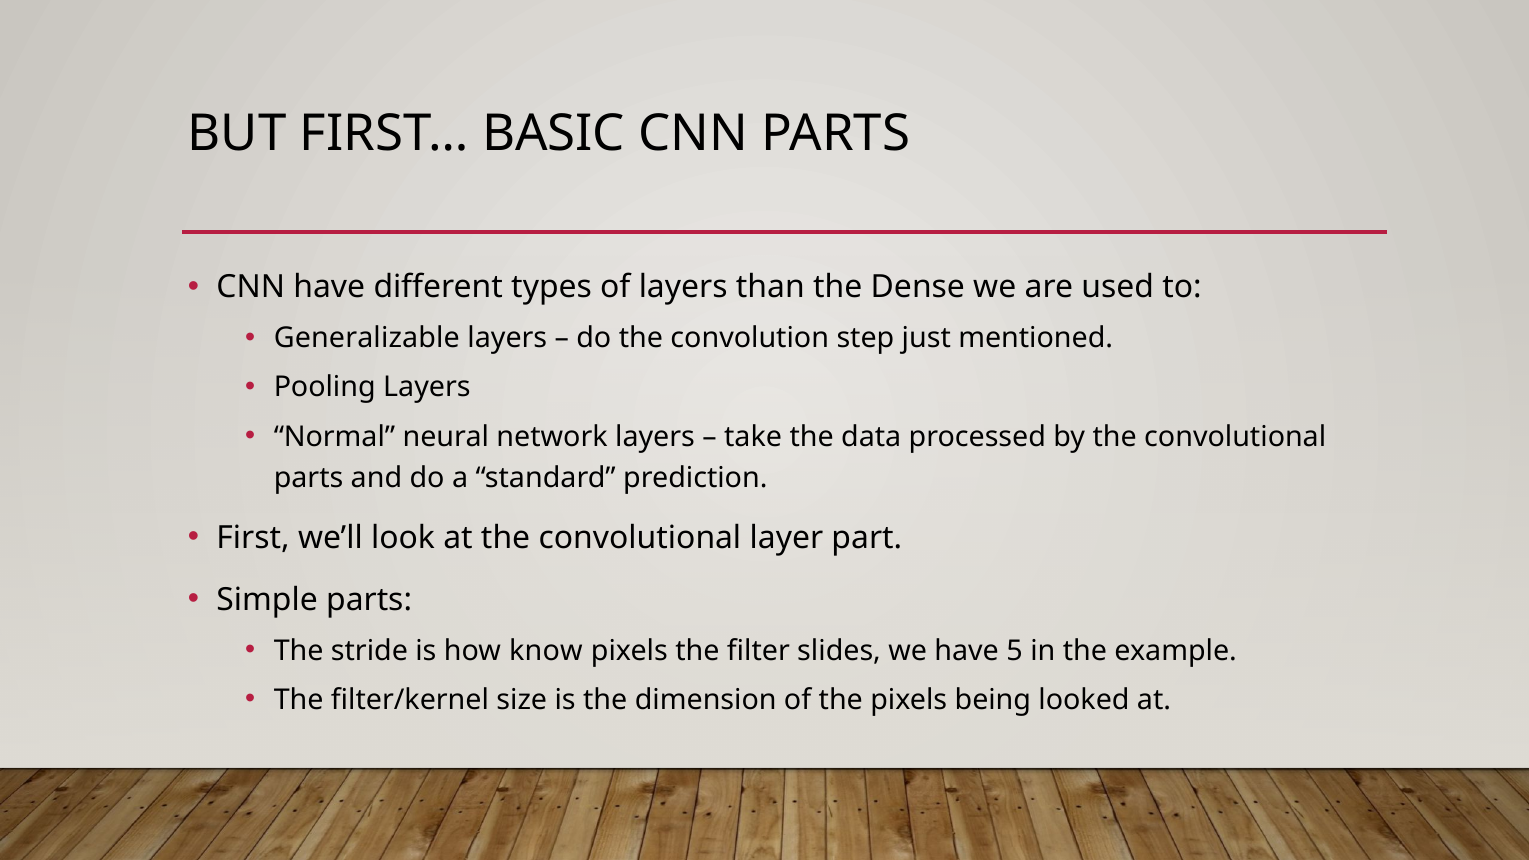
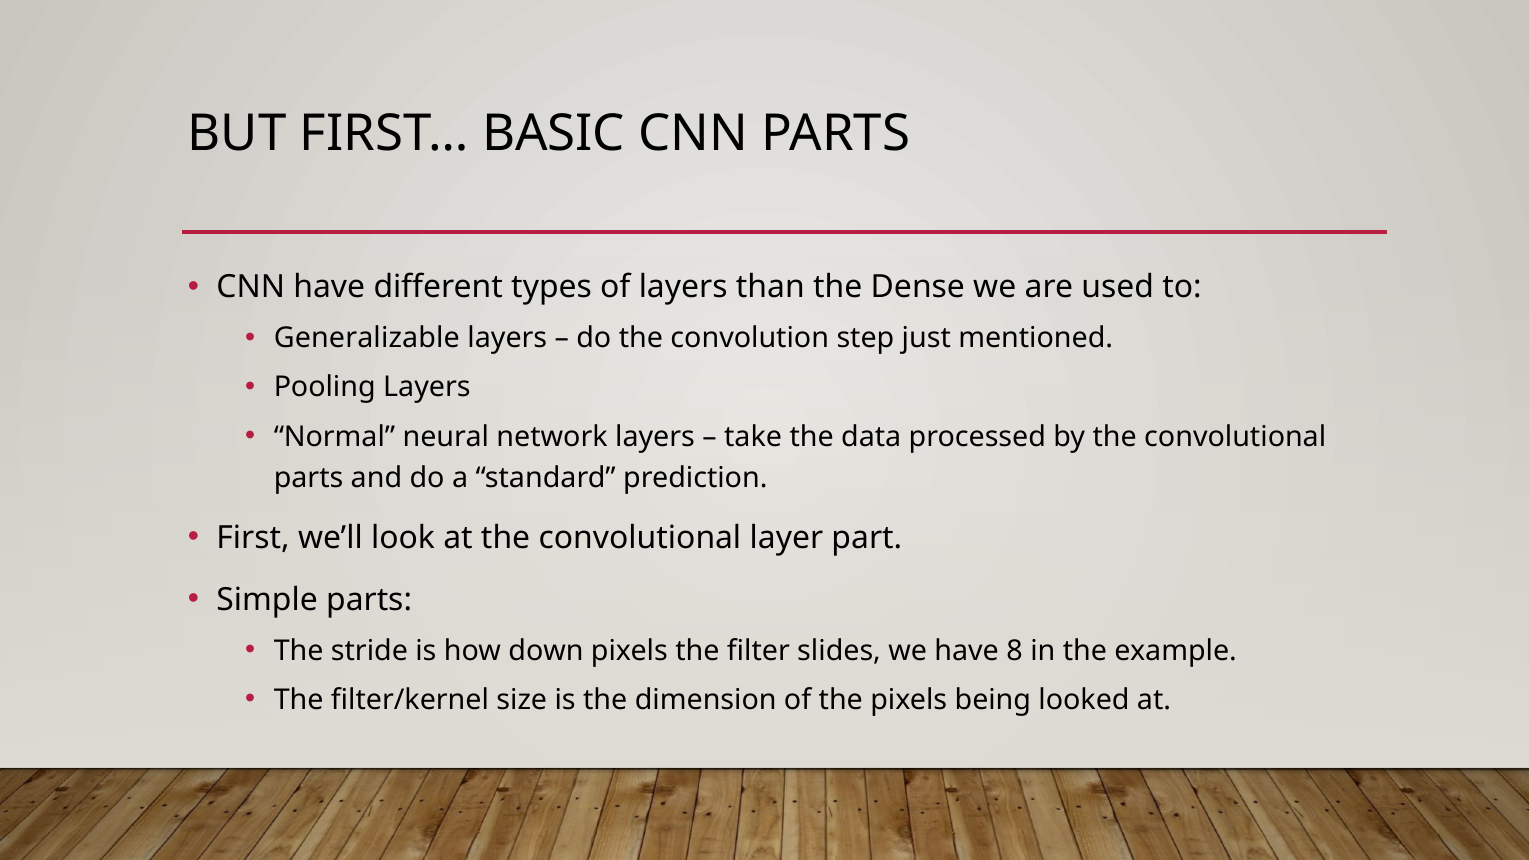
know: know -> down
5: 5 -> 8
